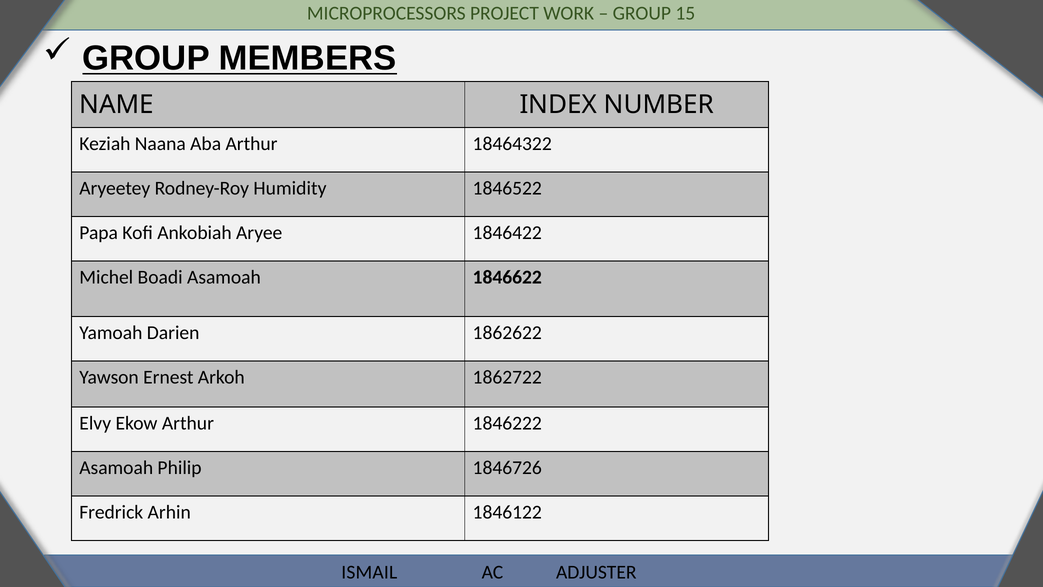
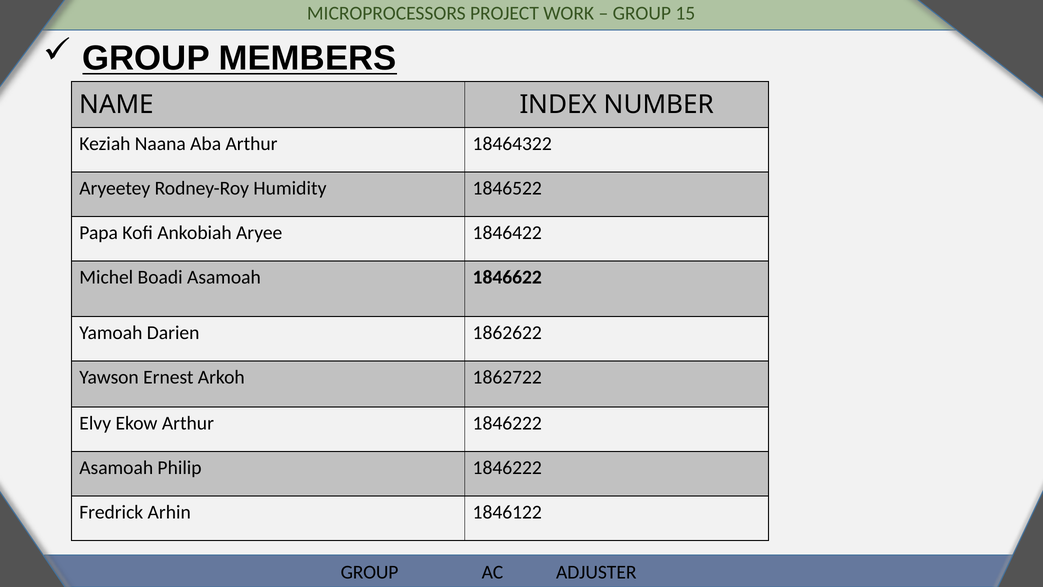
Philip 1846726: 1846726 -> 1846222
ISMAIL at (369, 572): ISMAIL -> GROUP
